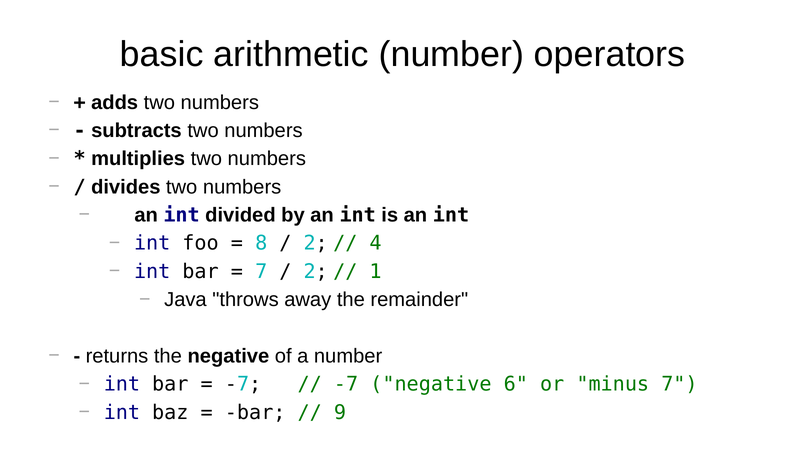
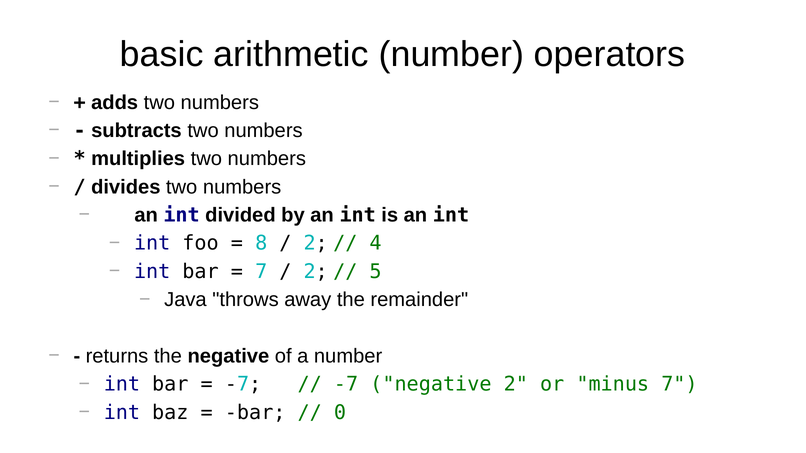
1: 1 -> 5
negative 6: 6 -> 2
9: 9 -> 0
